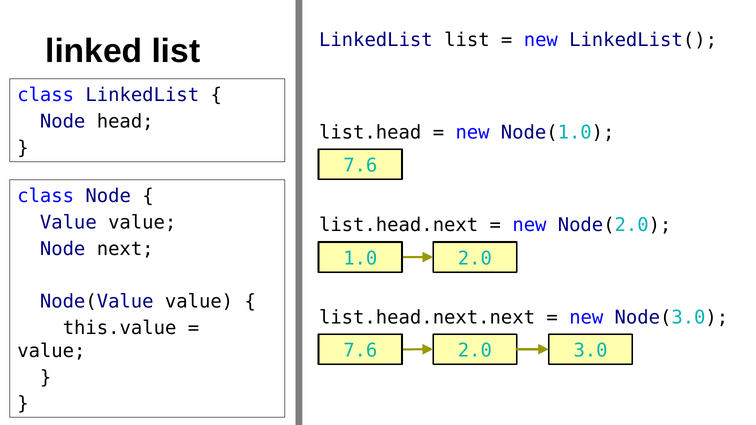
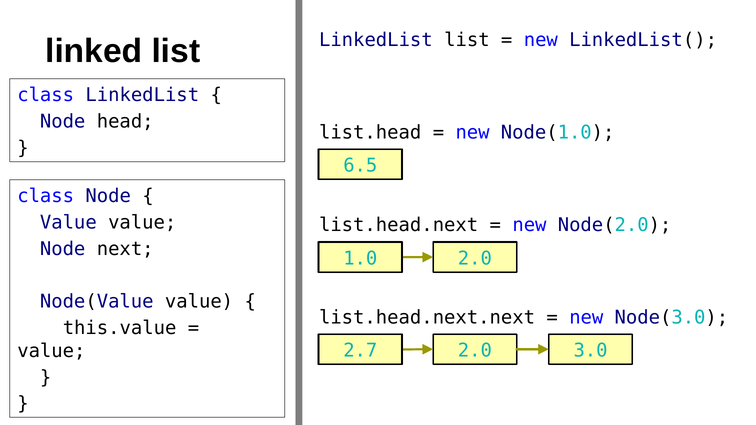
7.6 at (360, 166): 7.6 -> 6.5
7.6 at (360, 351): 7.6 -> 2.7
